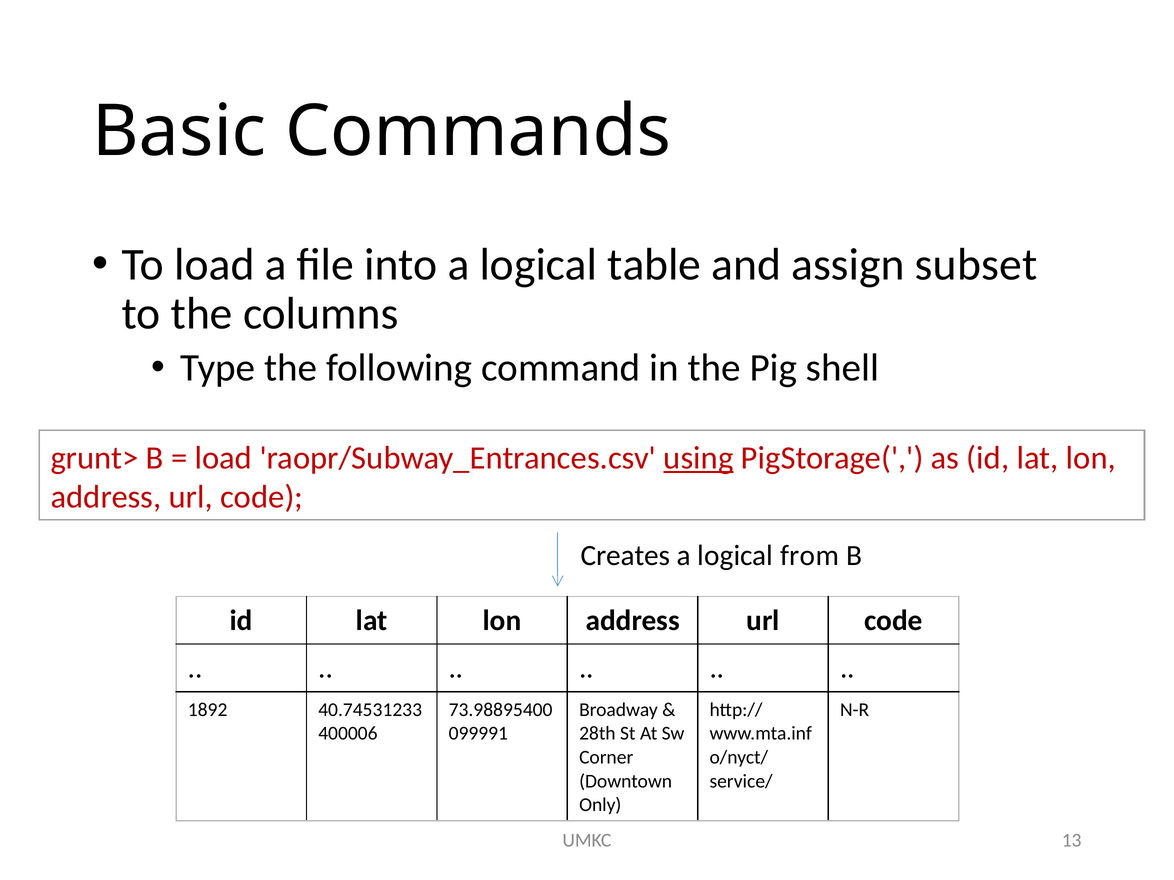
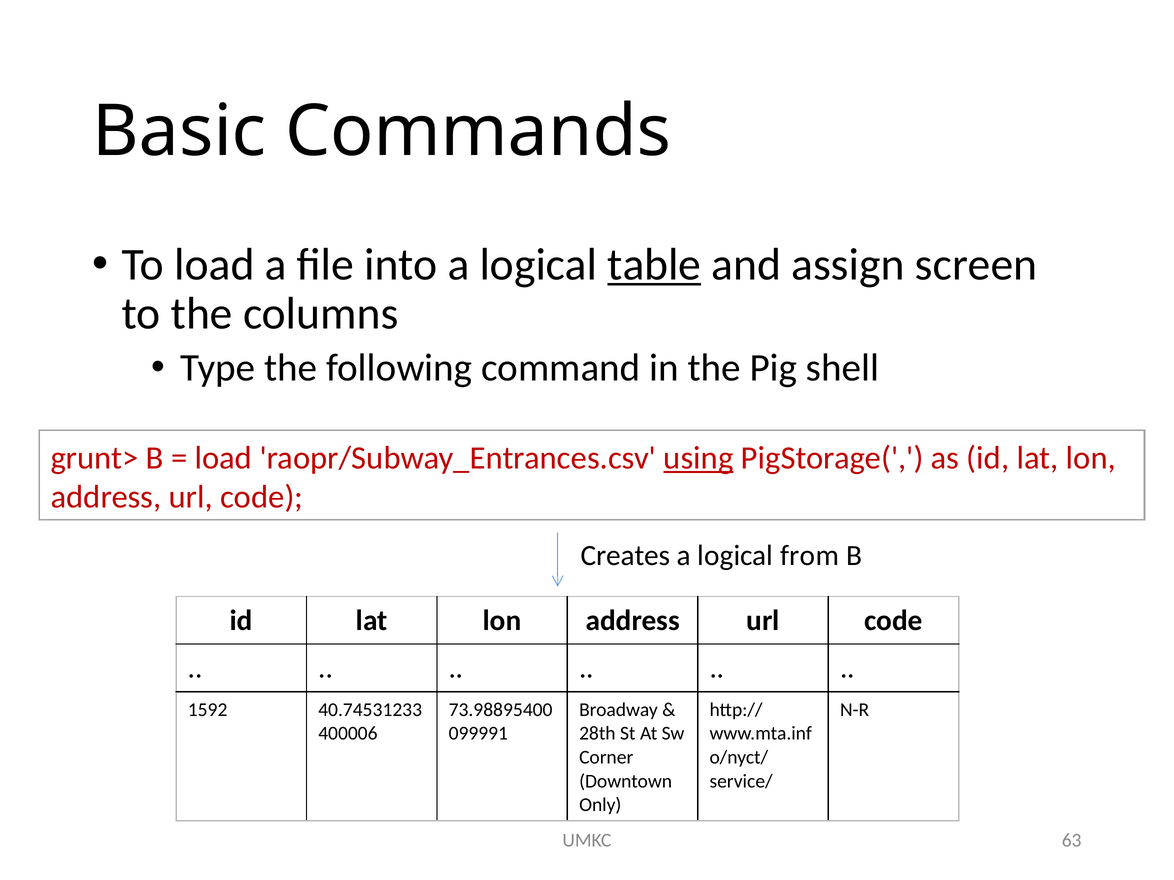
table underline: none -> present
subset: subset -> screen
1892: 1892 -> 1592
13: 13 -> 63
